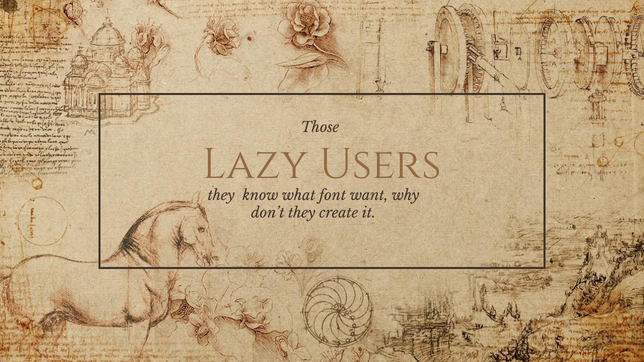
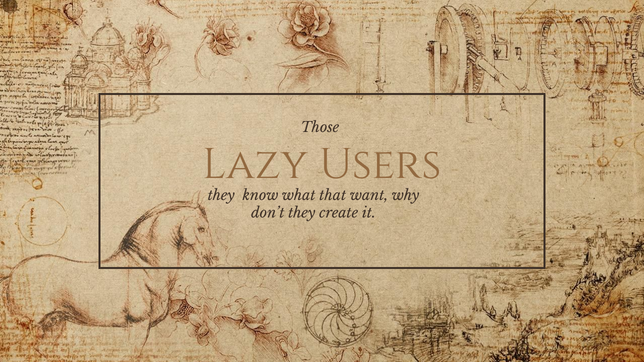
font: font -> that
